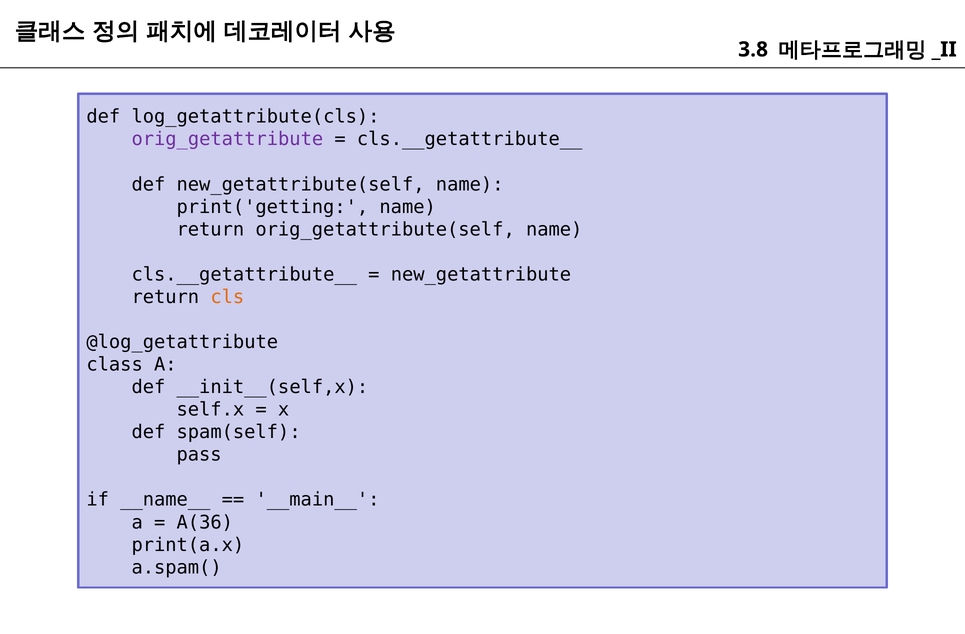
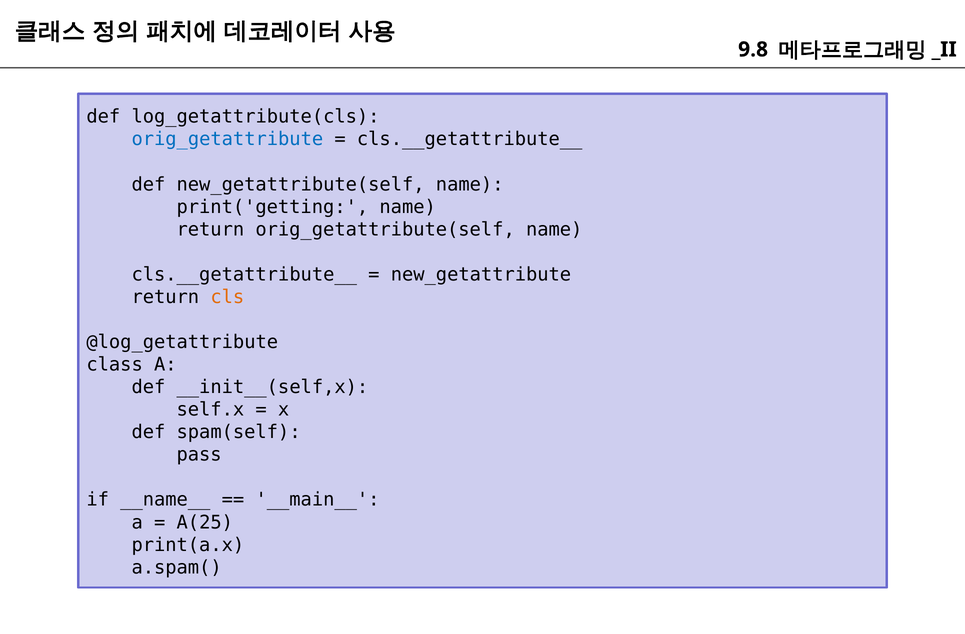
3.8: 3.8 -> 9.8
orig_getattribute colour: purple -> blue
A(36: A(36 -> A(25
